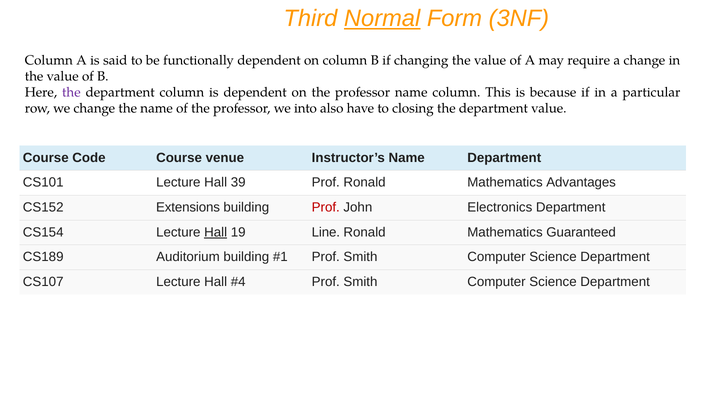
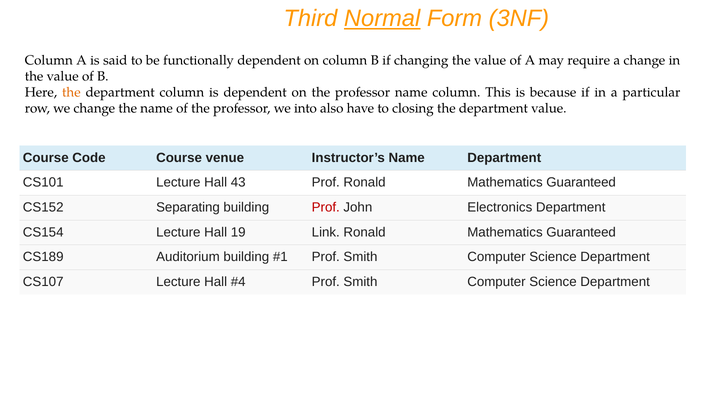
the at (71, 92) colour: purple -> orange
39: 39 -> 43
Prof Ronald Mathematics Advantages: Advantages -> Guaranteed
Extensions: Extensions -> Separating
Hall at (216, 232) underline: present -> none
Line: Line -> Link
